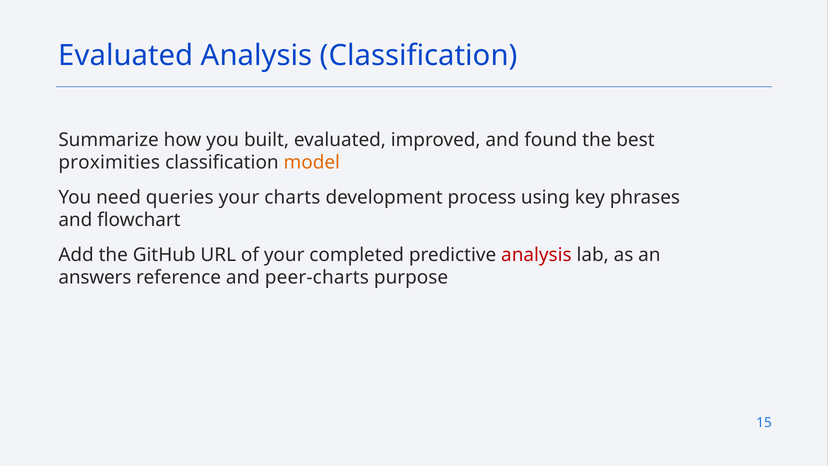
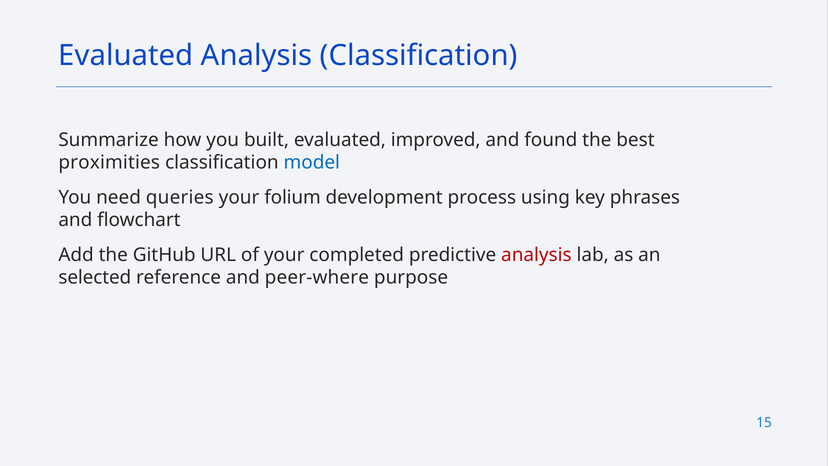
model colour: orange -> blue
charts: charts -> folium
answers: answers -> selected
peer-charts: peer-charts -> peer-where
